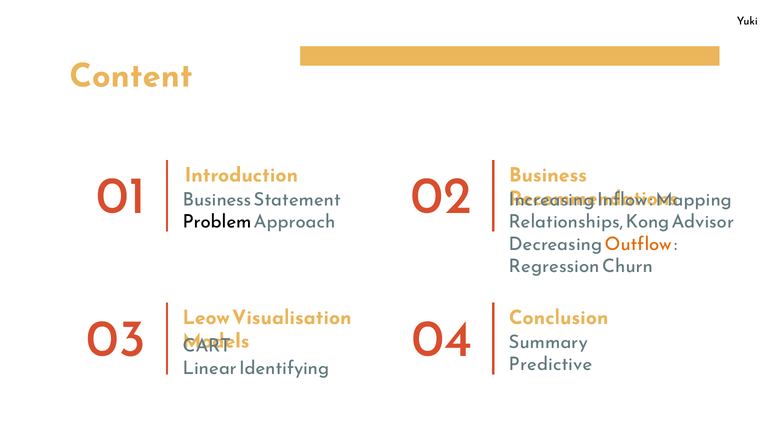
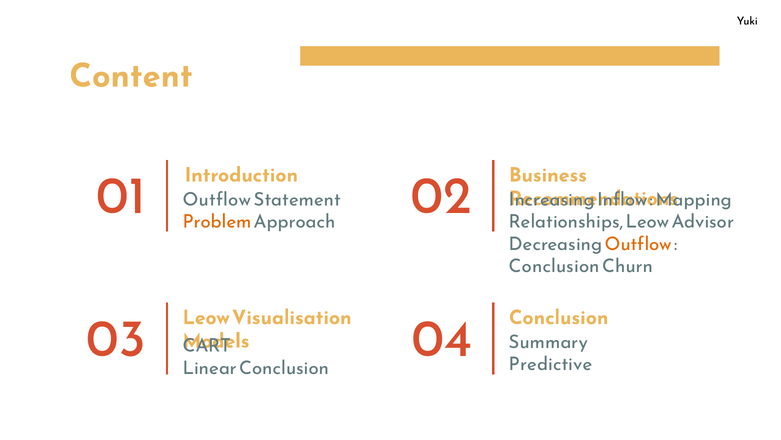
Business at (217, 199): Business -> Outflow
Problem colour: black -> orange
Relationships Kong: Kong -> Leow
Regression at (554, 266): Regression -> Conclusion
Linear Identifying: Identifying -> Conclusion
